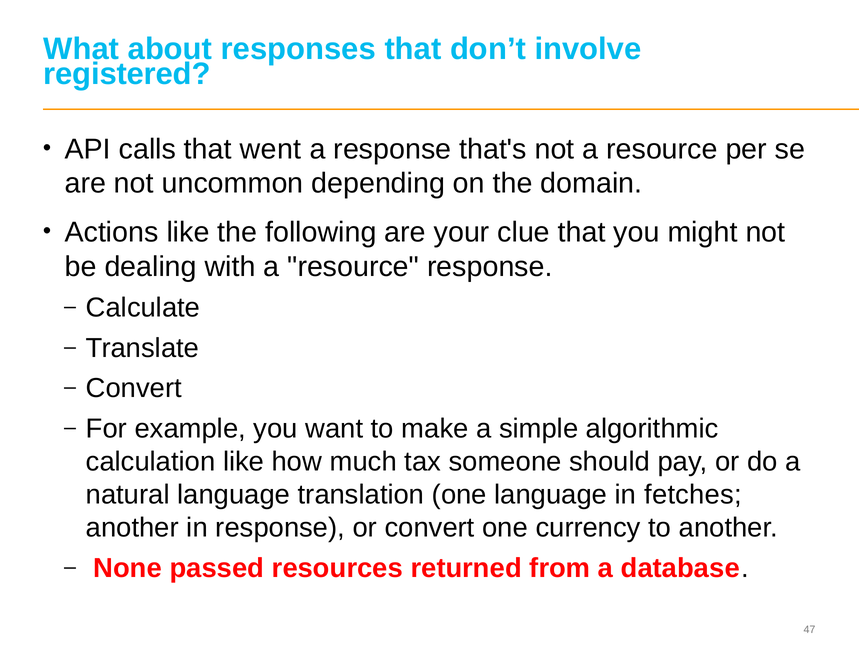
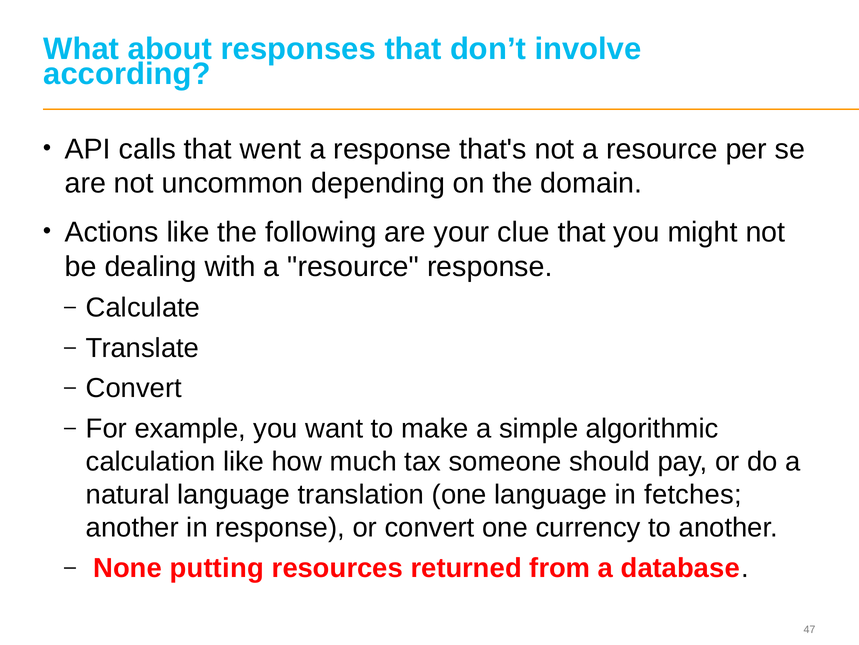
registered: registered -> according
passed: passed -> putting
